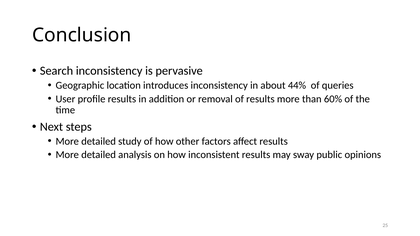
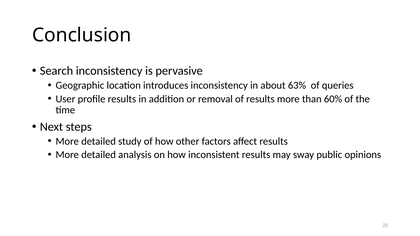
44%: 44% -> 63%
